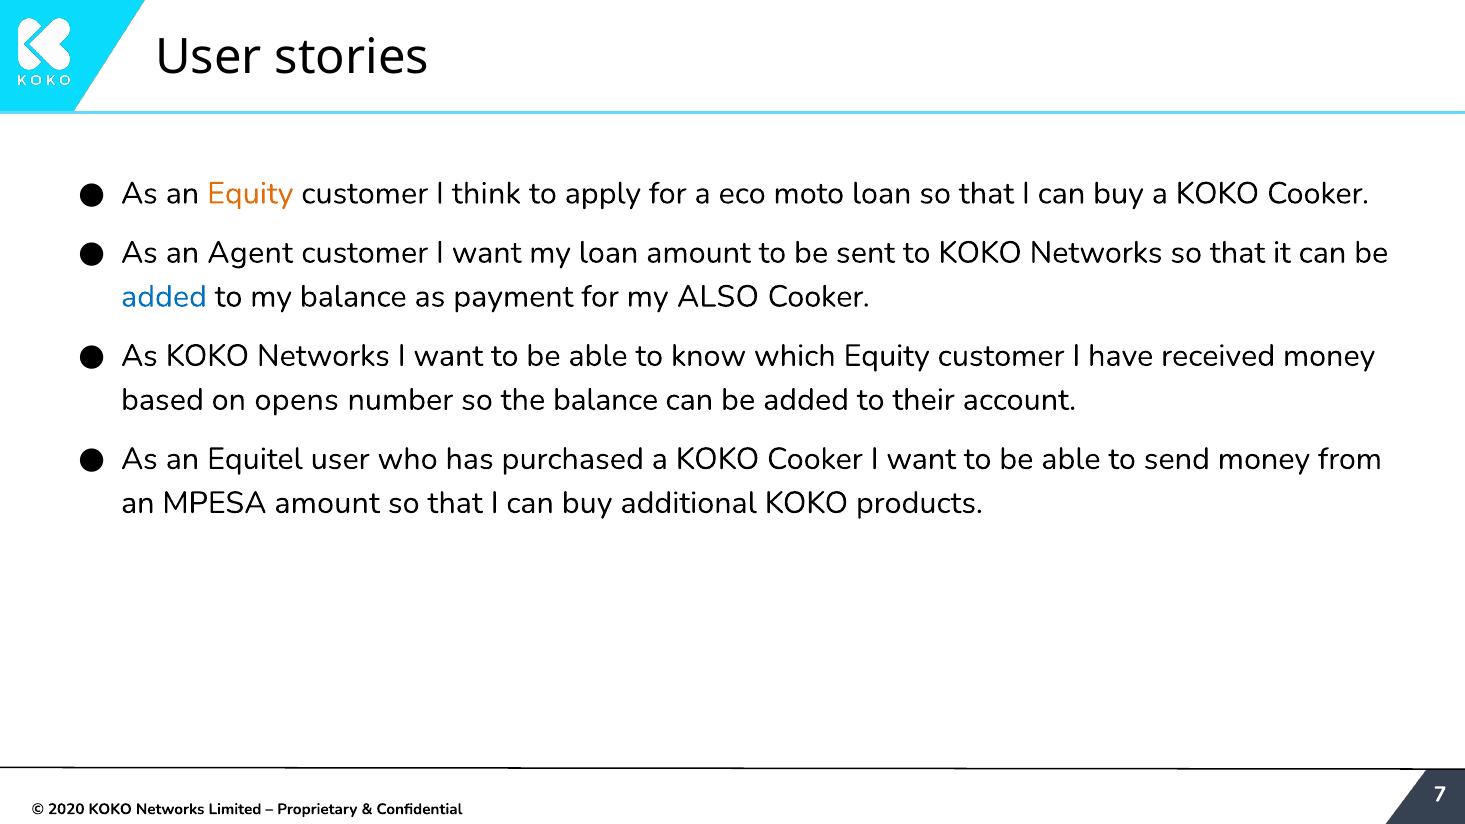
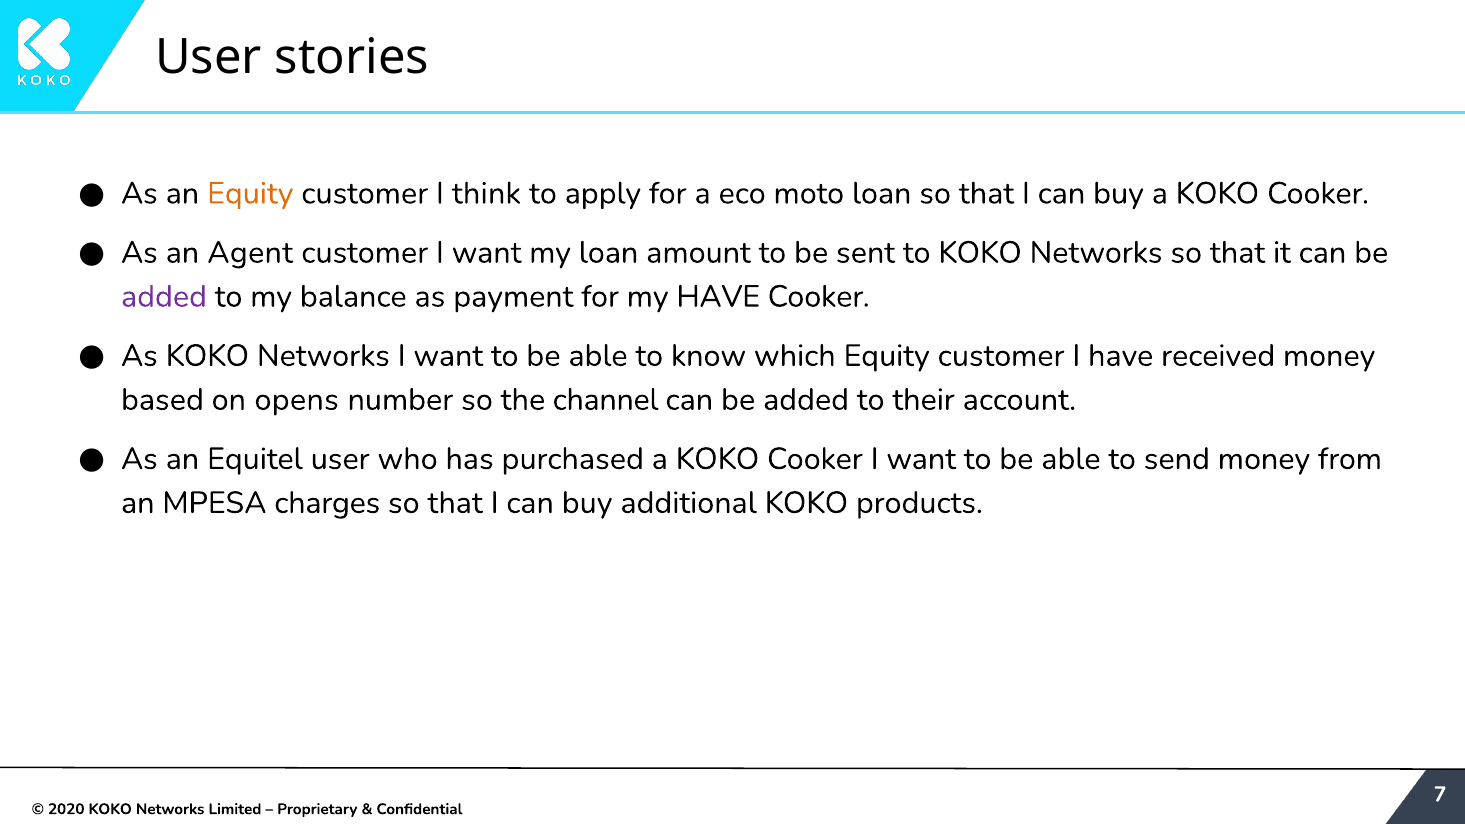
added at (164, 297) colour: blue -> purple
my ALSO: ALSO -> HAVE
the balance: balance -> channel
MPESA amount: amount -> charges
